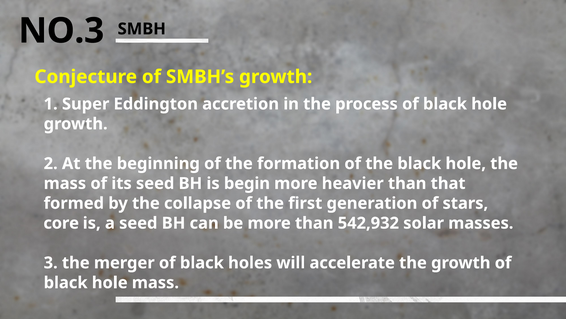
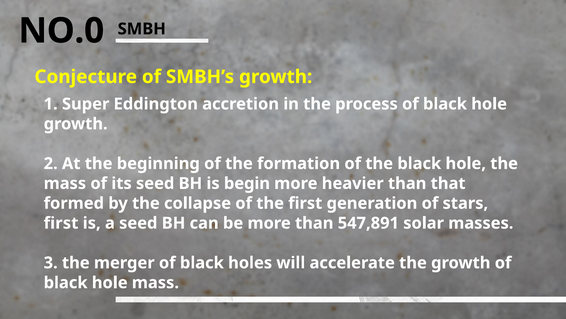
NO.3: NO.3 -> NO.0
core at (61, 223): core -> first
542,932: 542,932 -> 547,891
